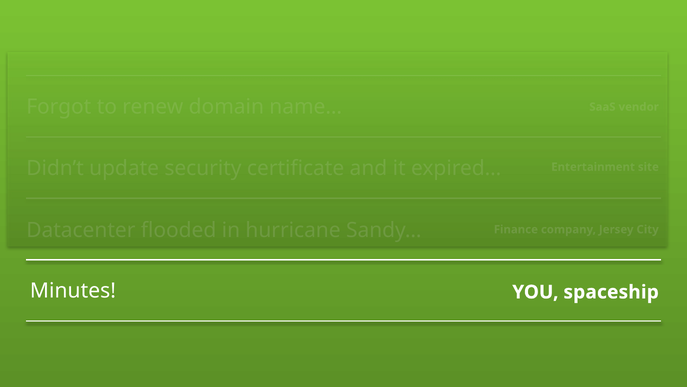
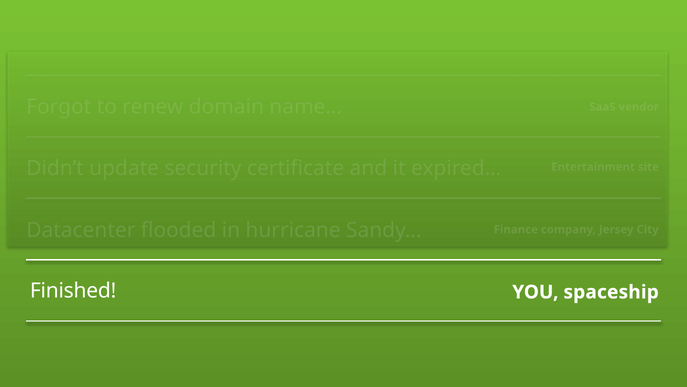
Minutes: Minutes -> Finished
